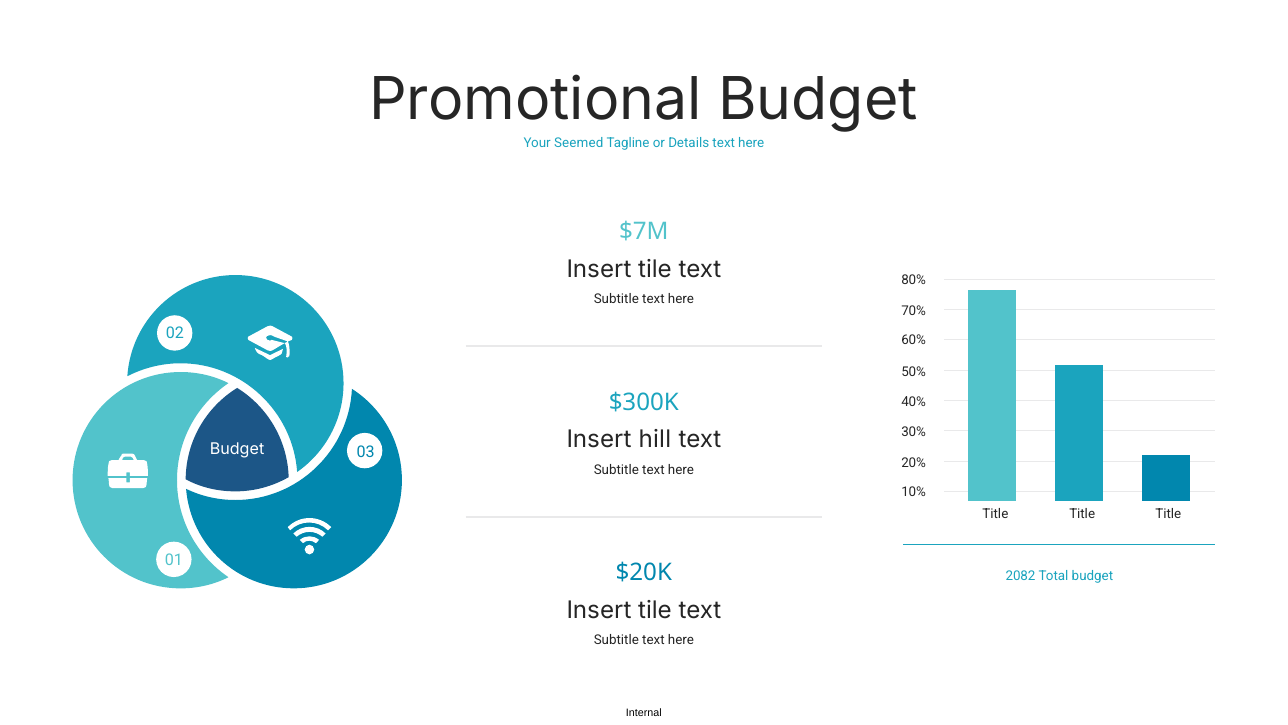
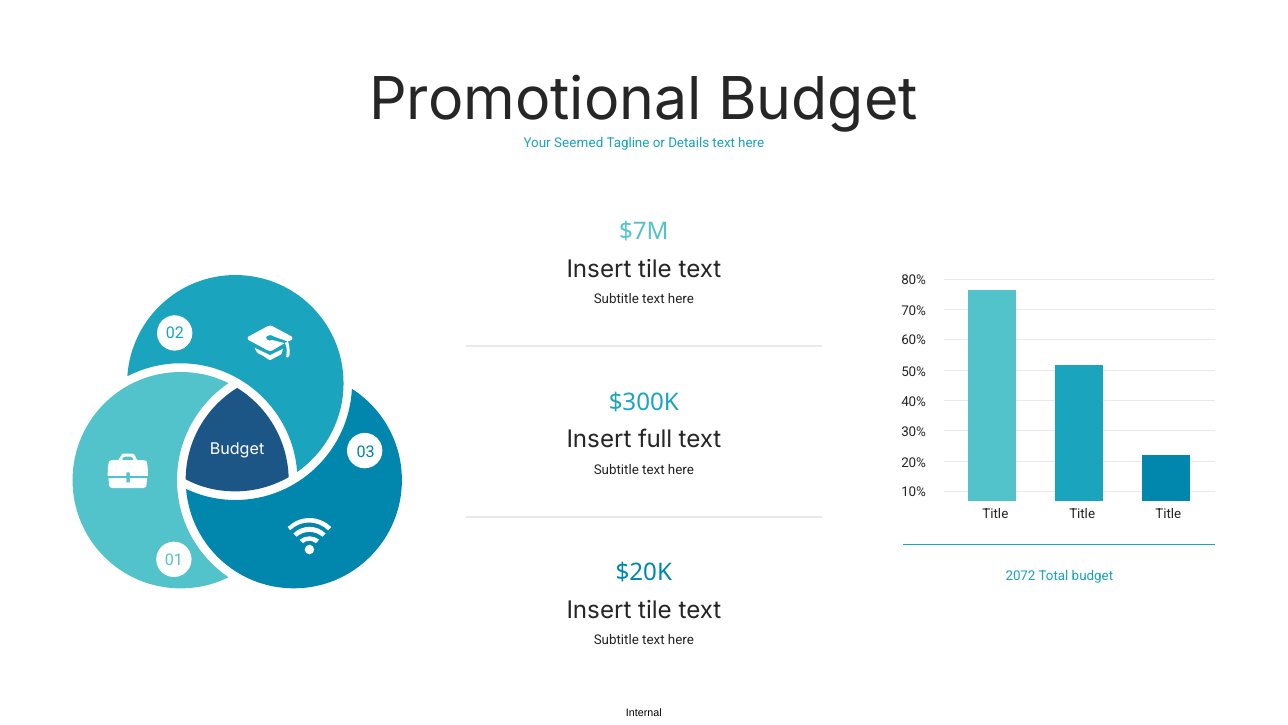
hill: hill -> full
2082: 2082 -> 2072
